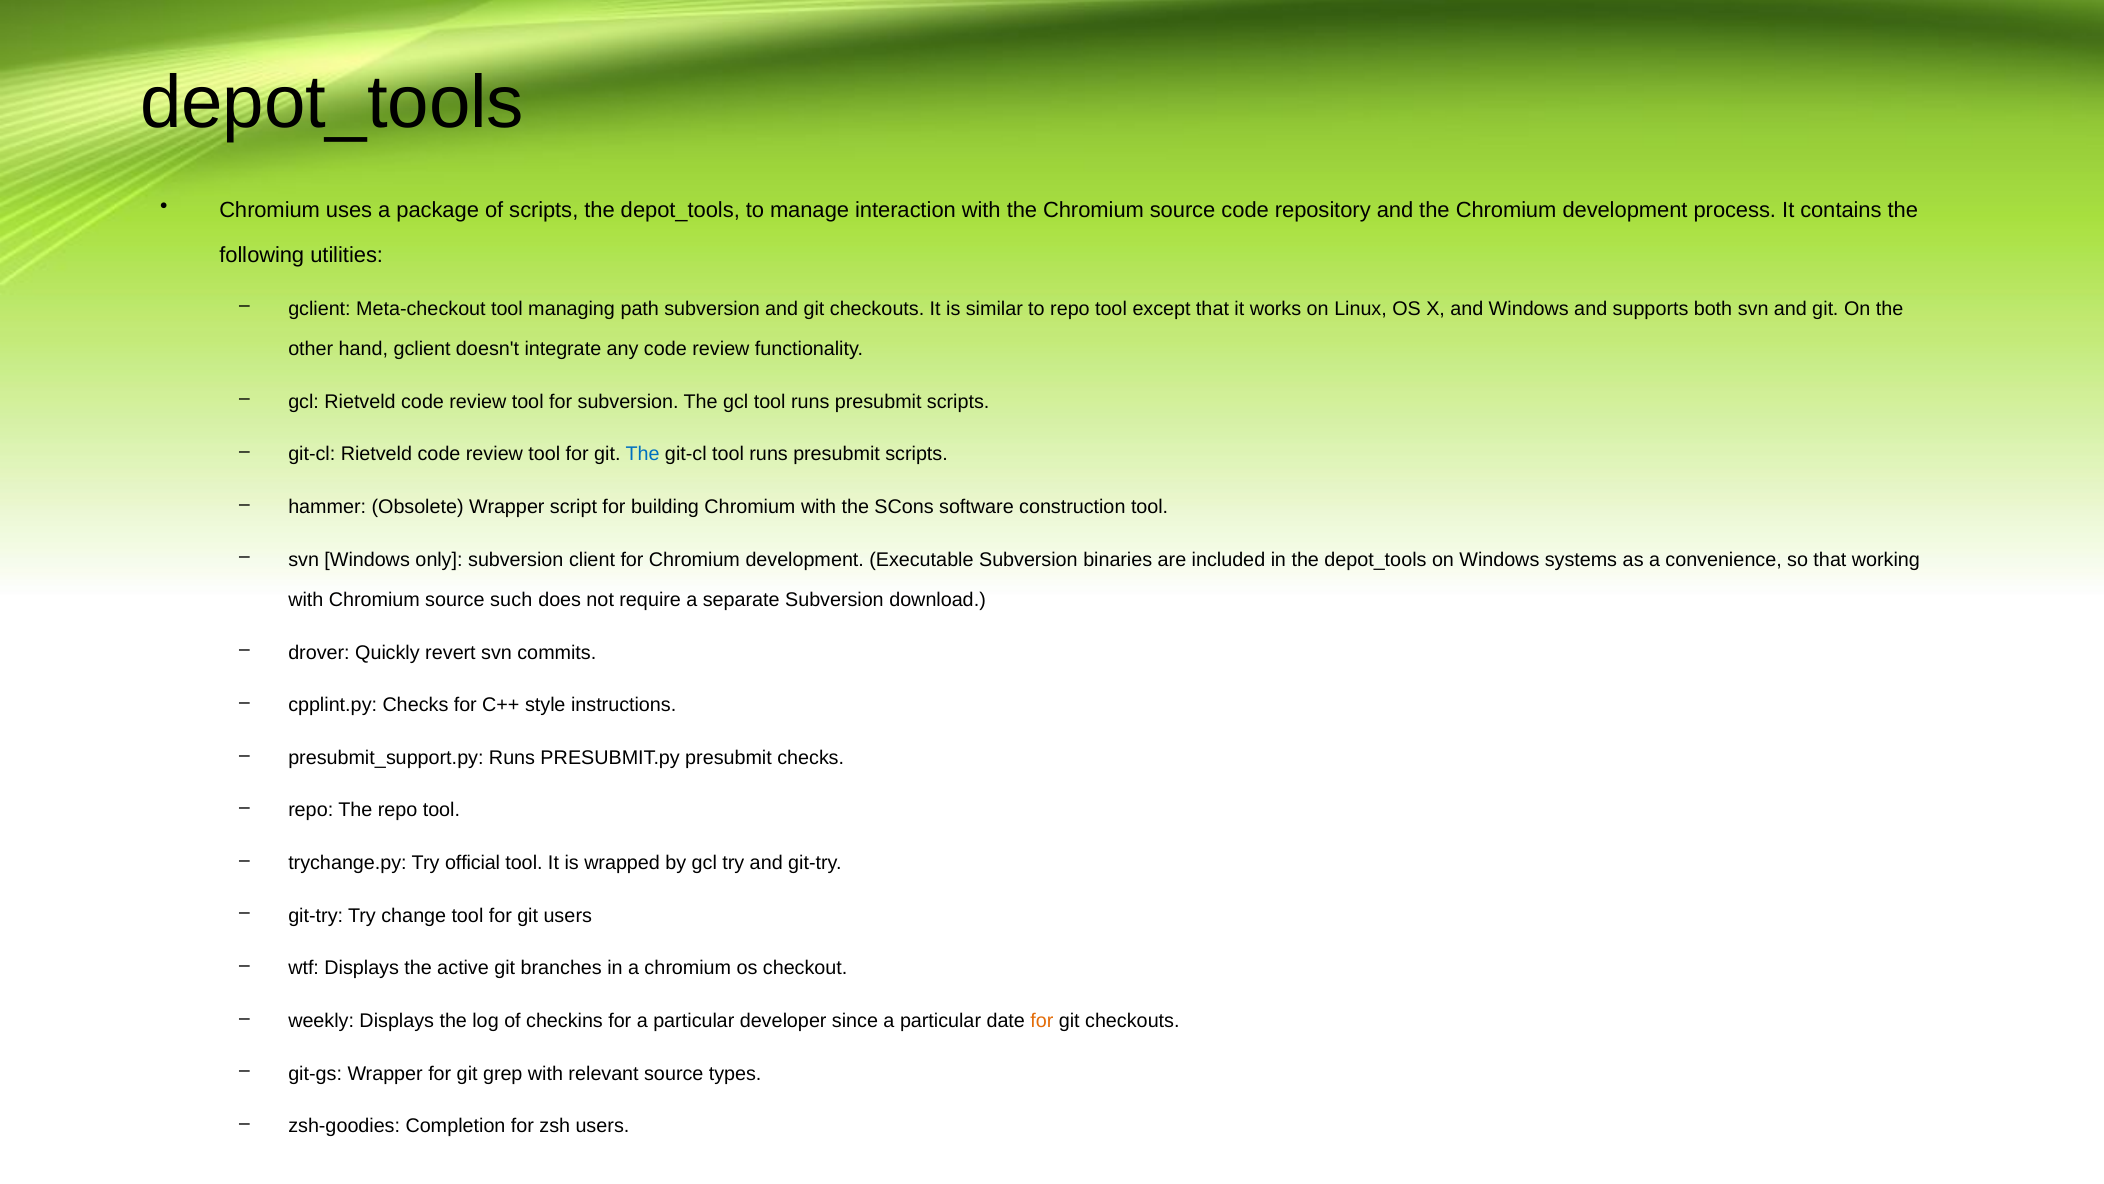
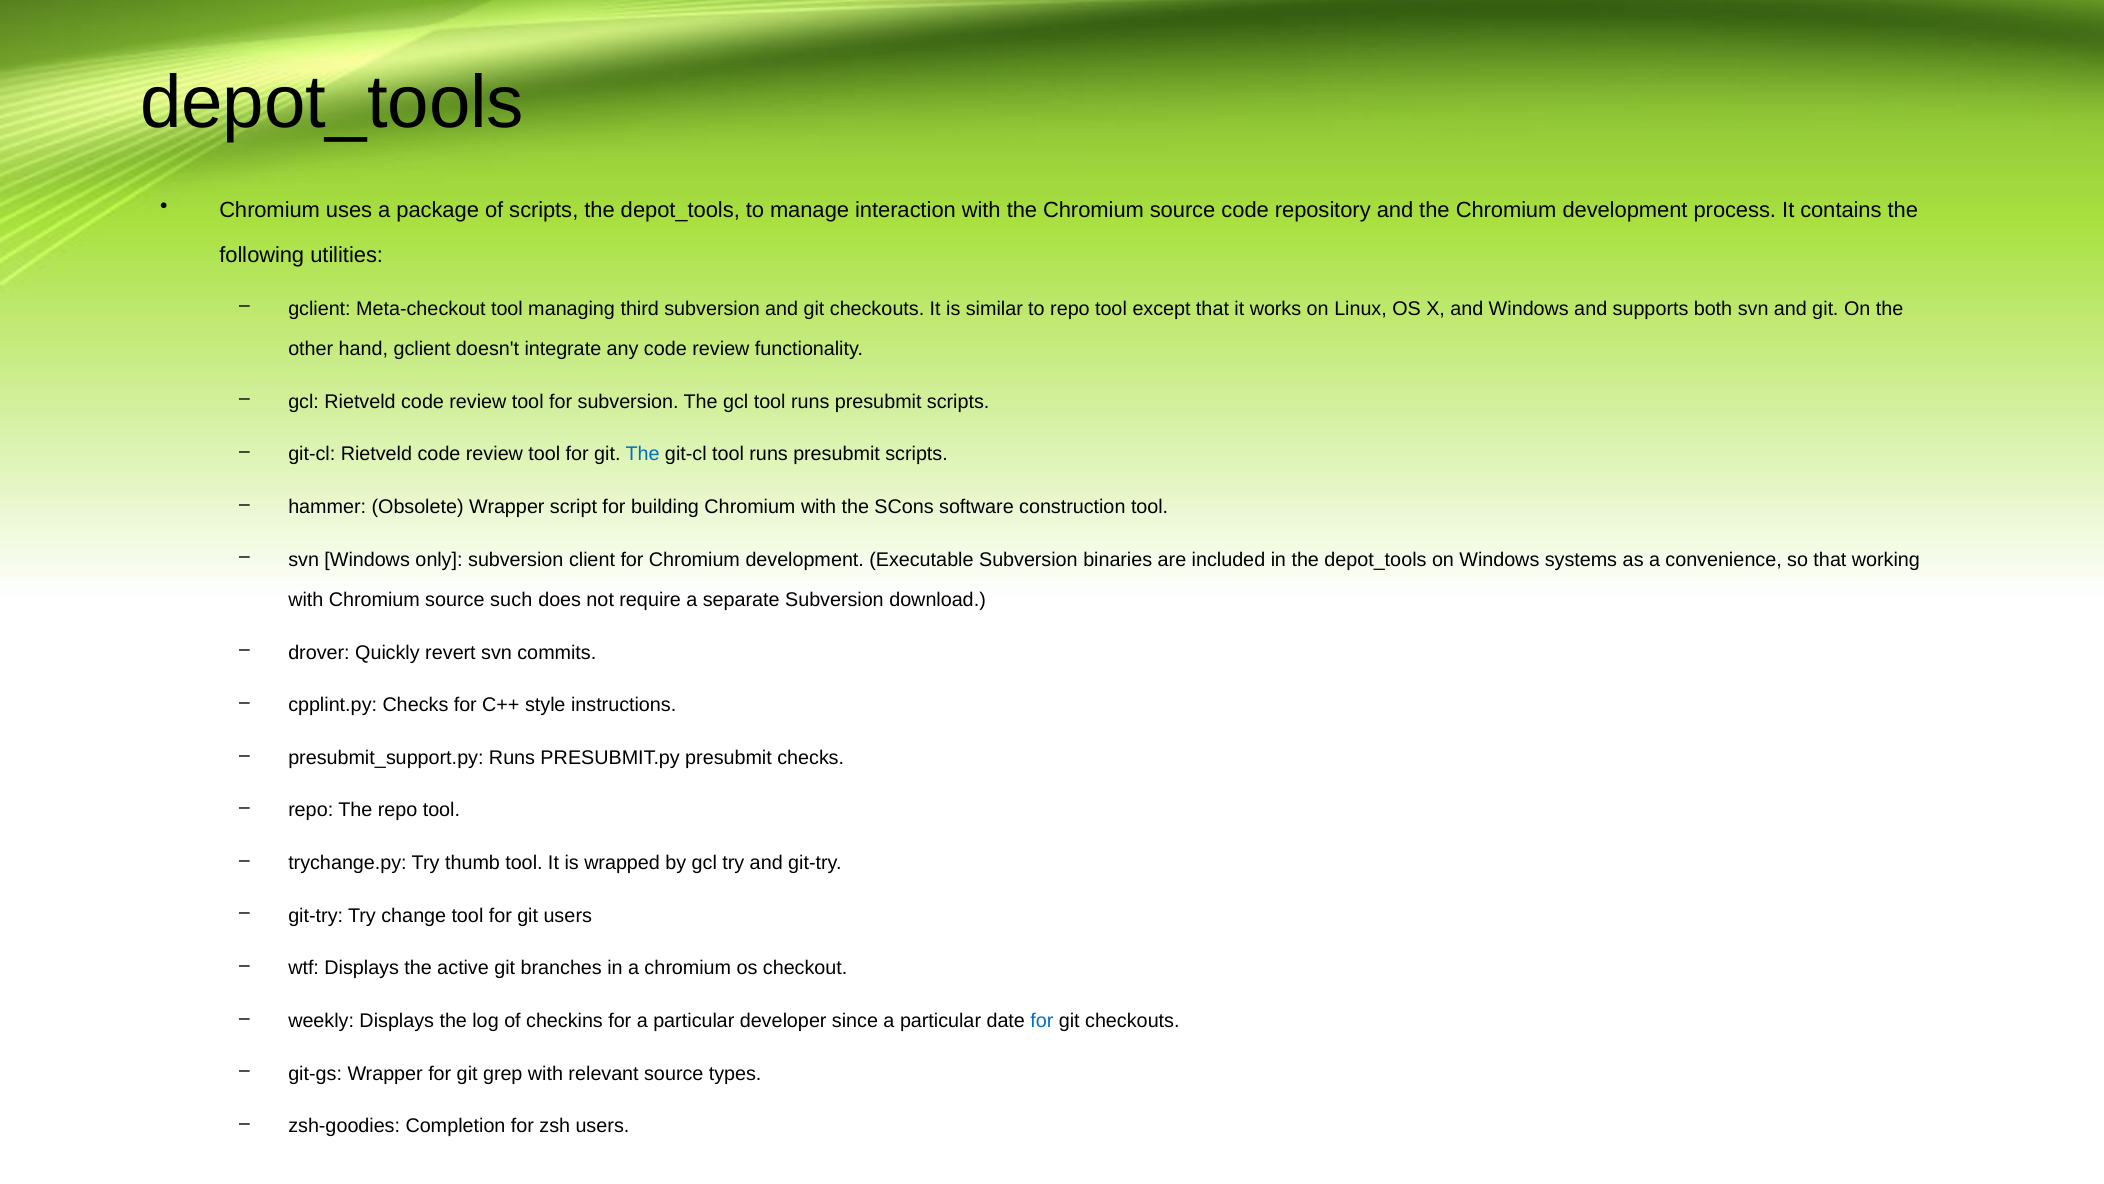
path: path -> third
official: official -> thumb
for at (1042, 1021) colour: orange -> blue
